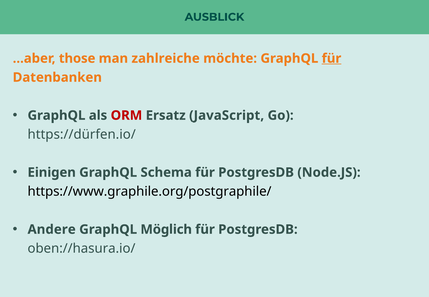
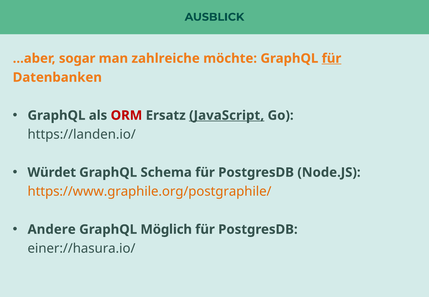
those: those -> sogar
JavaScript underline: none -> present
https://dürfen.io/: https://dürfen.io/ -> https://landen.io/
Einigen: Einigen -> Würdet
https://www.graphile.org/postgraphile/ colour: black -> orange
oben://hasura.io/: oben://hasura.io/ -> einer://hasura.io/
